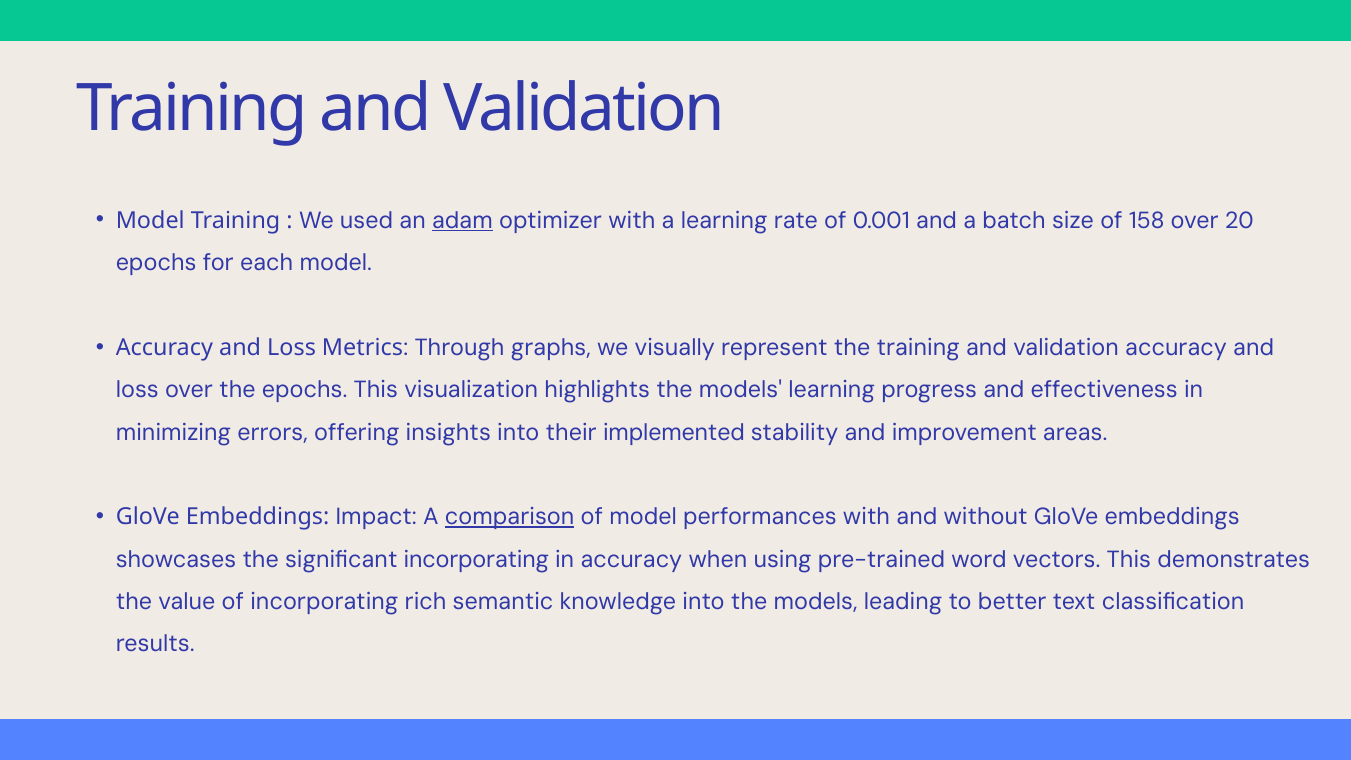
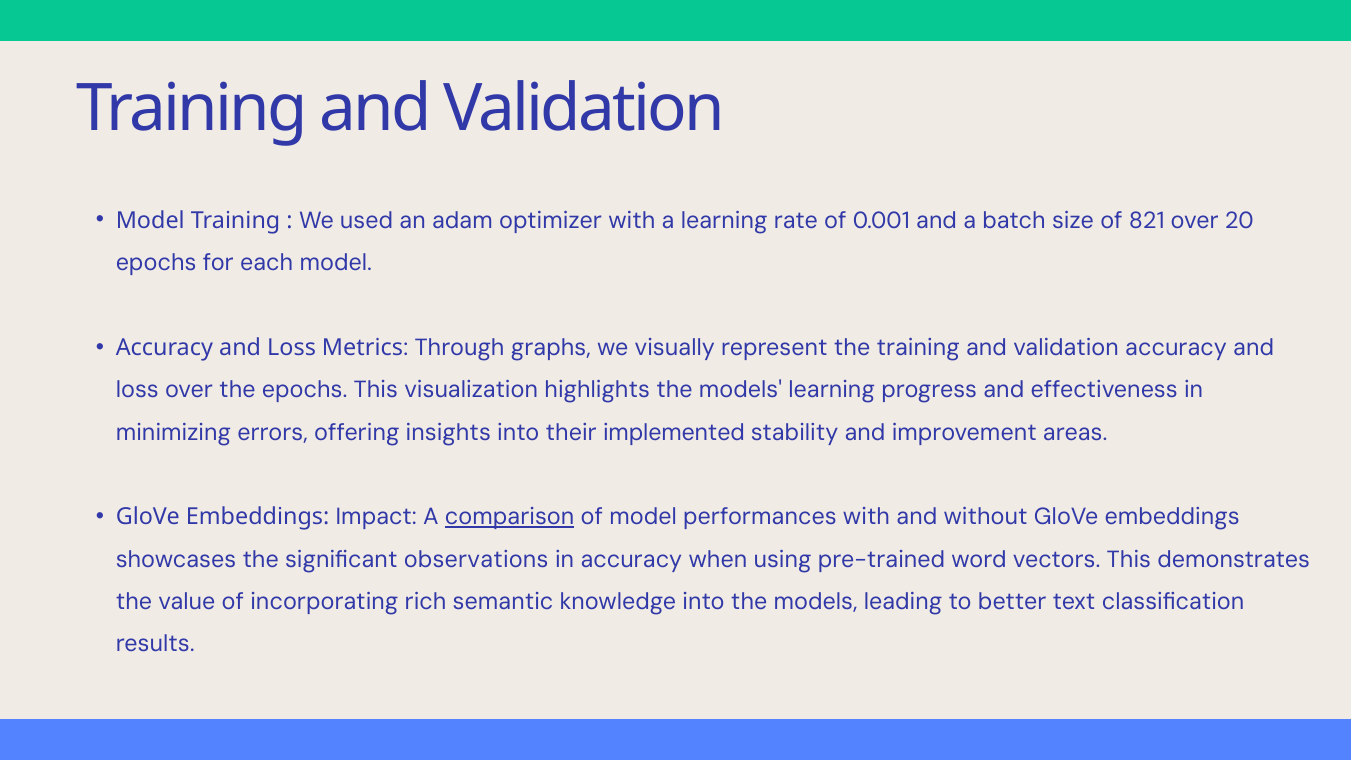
adam underline: present -> none
158: 158 -> 821
significant incorporating: incorporating -> observations
